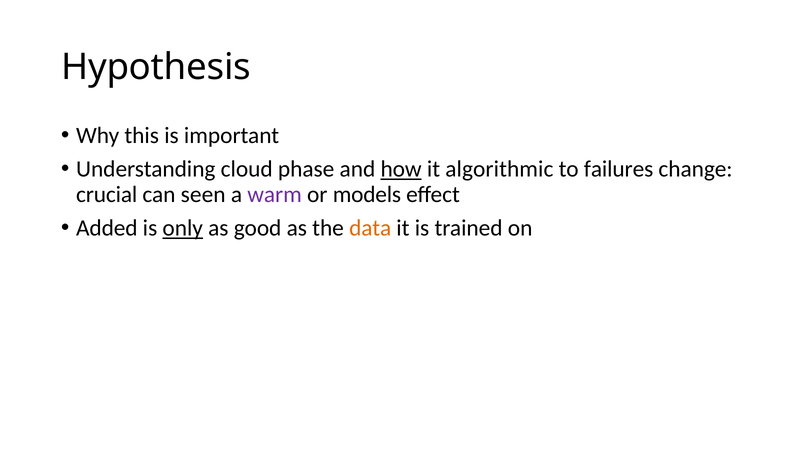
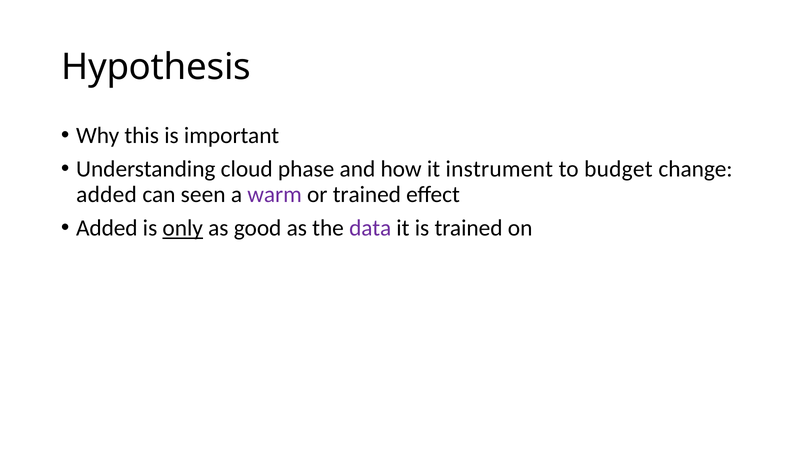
how underline: present -> none
algorithmic: algorithmic -> instrument
failures: failures -> budget
crucial at (107, 194): crucial -> added
or models: models -> trained
data colour: orange -> purple
